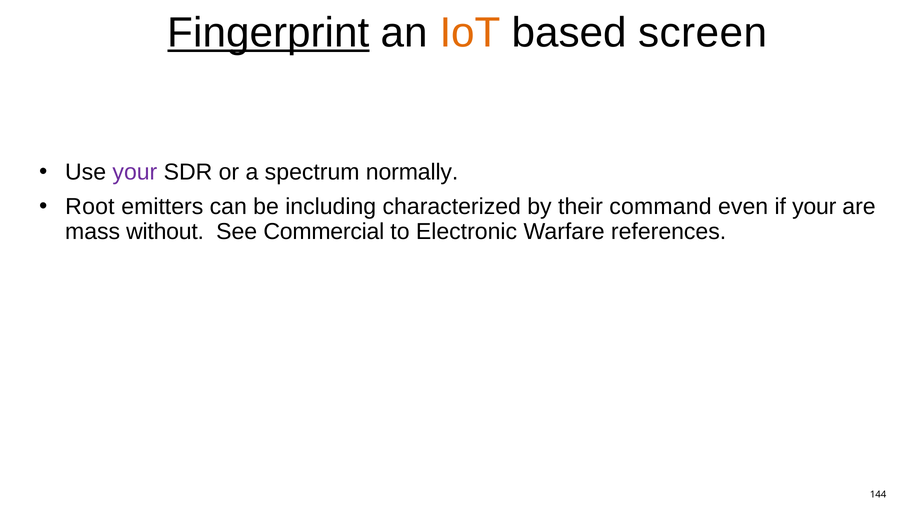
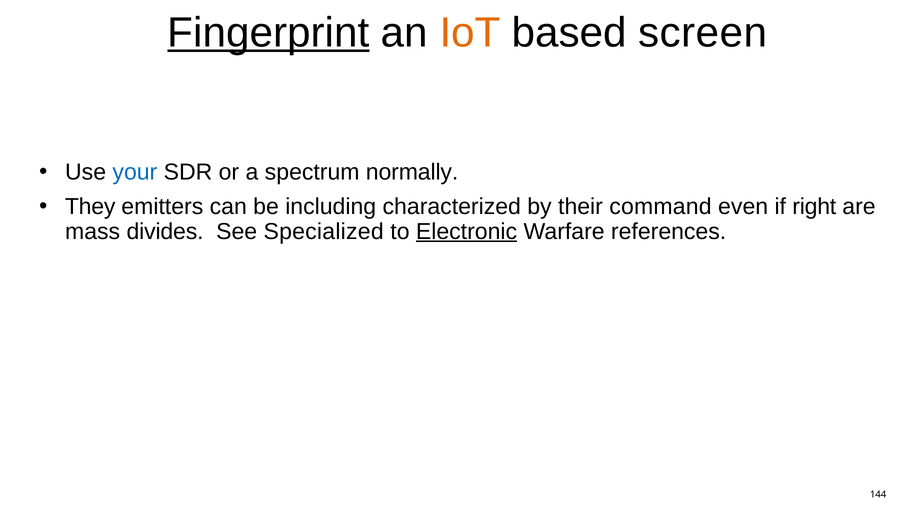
your at (135, 172) colour: purple -> blue
Root: Root -> They
if your: your -> right
without: without -> divides
Commercial: Commercial -> Specialized
Electronic underline: none -> present
